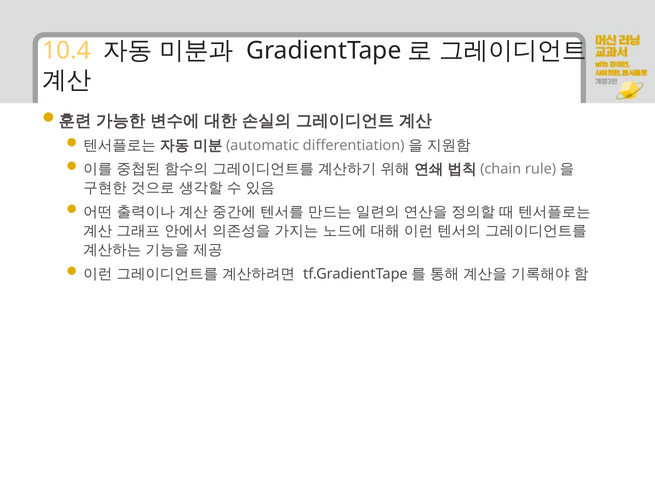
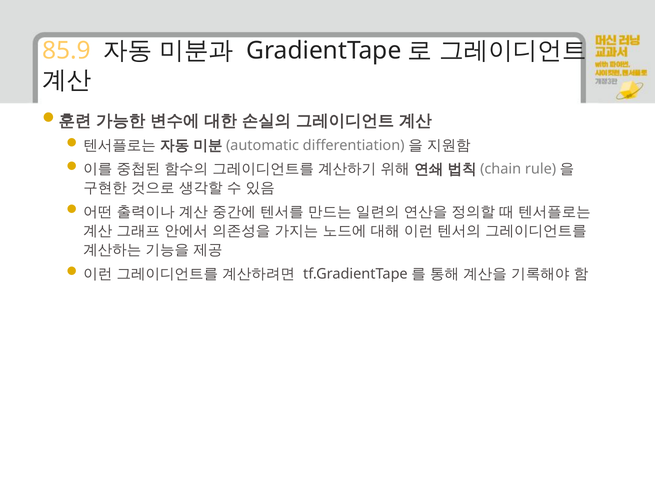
10.4: 10.4 -> 85.9
